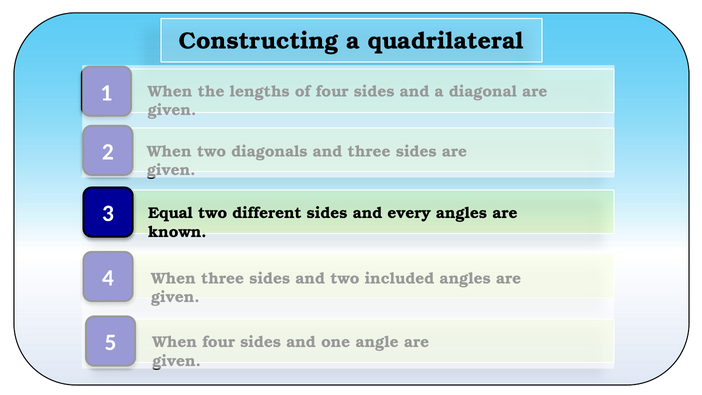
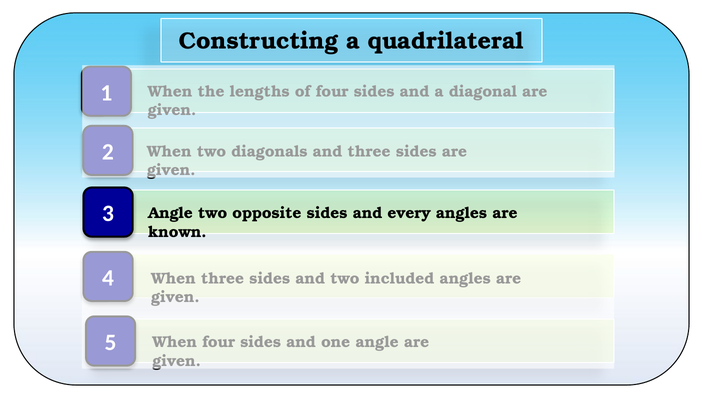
Equal at (170, 213): Equal -> Angle
different: different -> opposite
